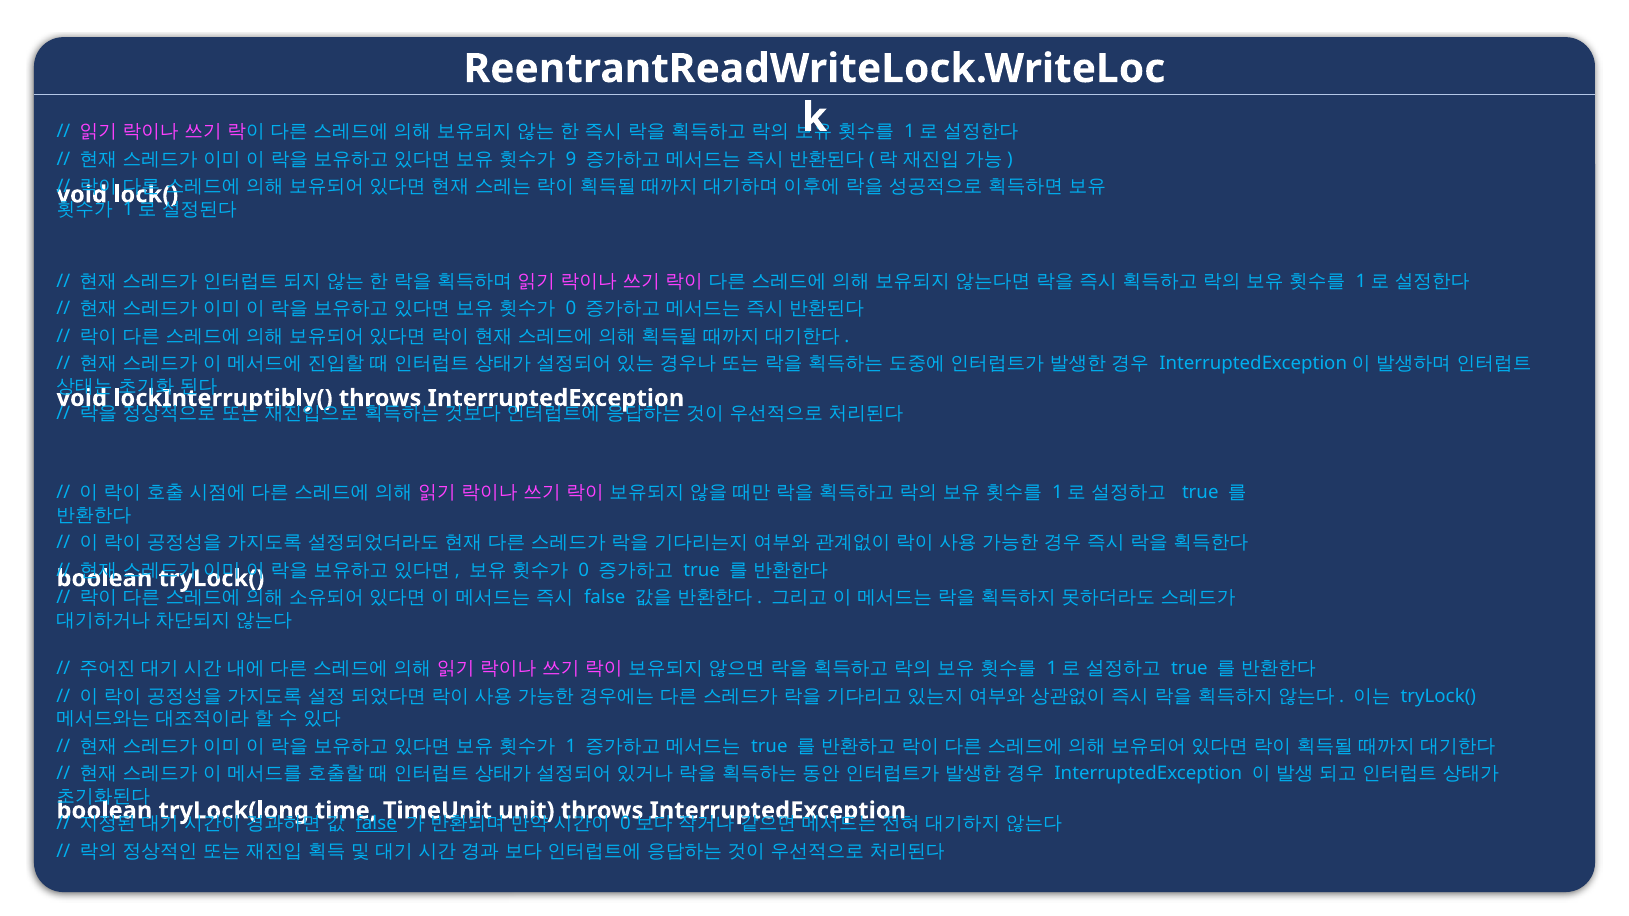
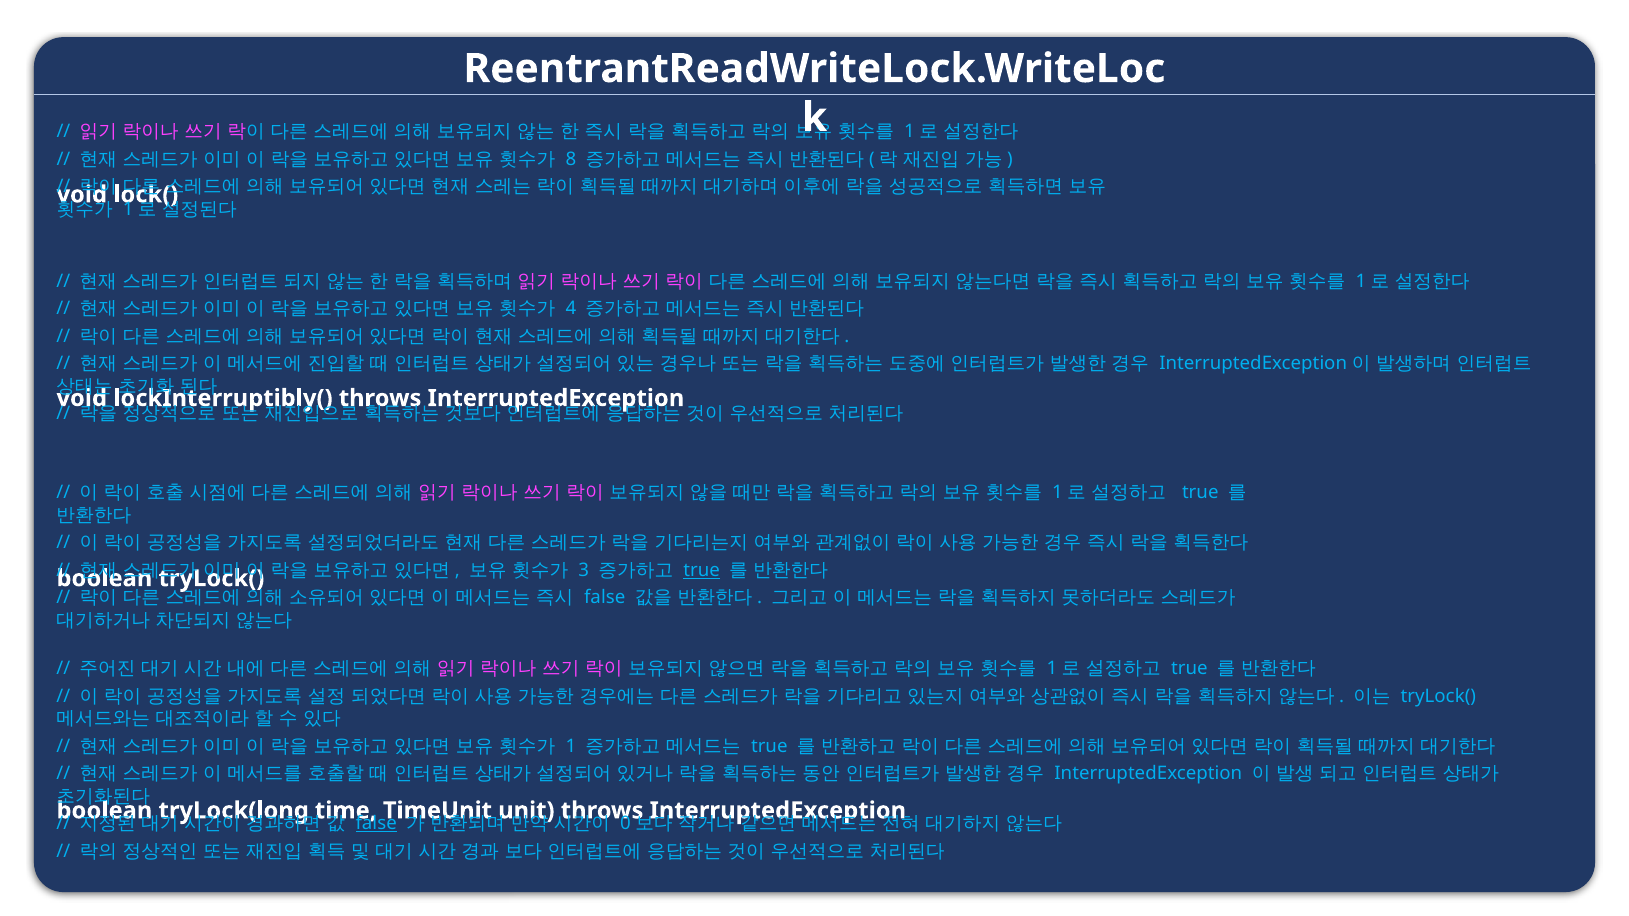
9: 9 -> 8
0 at (571, 309): 0 -> 4
0 at (584, 570): 0 -> 3
true at (702, 570) underline: none -> present
